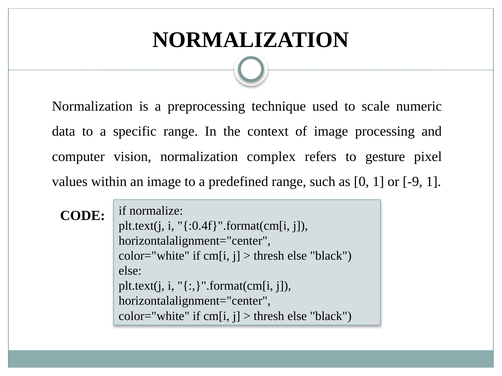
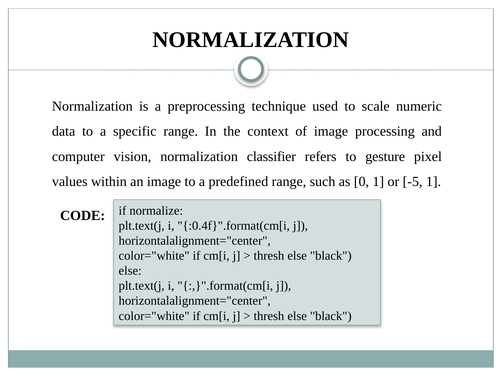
complex: complex -> classifier
-9: -9 -> -5
